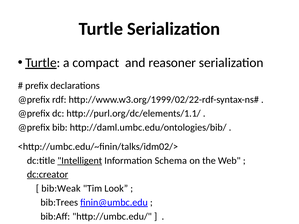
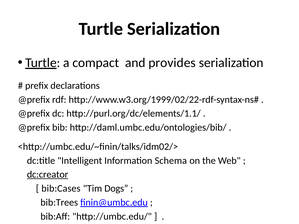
reasoner: reasoner -> provides
Intelligent underline: present -> none
bib:Weak: bib:Weak -> bib:Cases
Look: Look -> Dogs
